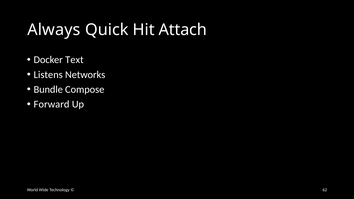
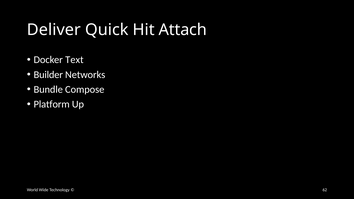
Always: Always -> Deliver
Listens: Listens -> Builder
Forward: Forward -> Platform
